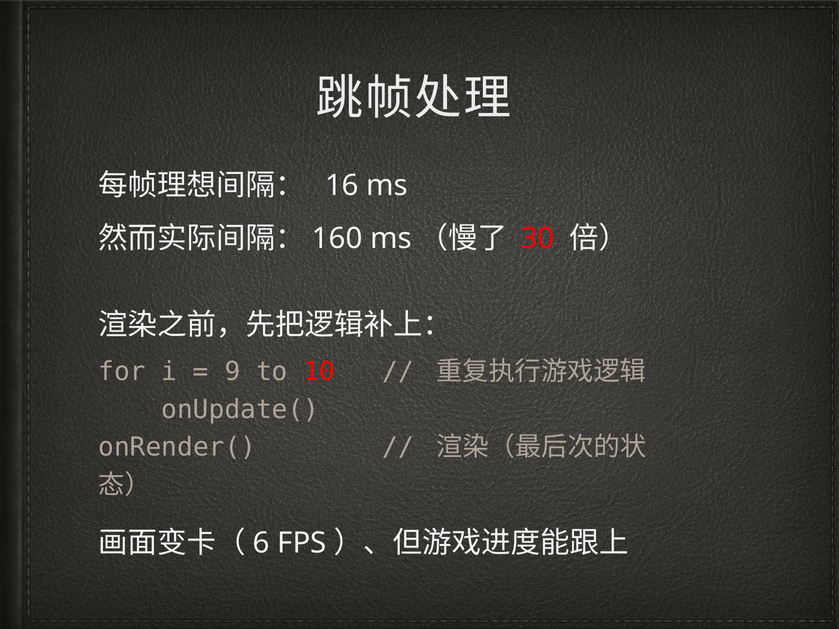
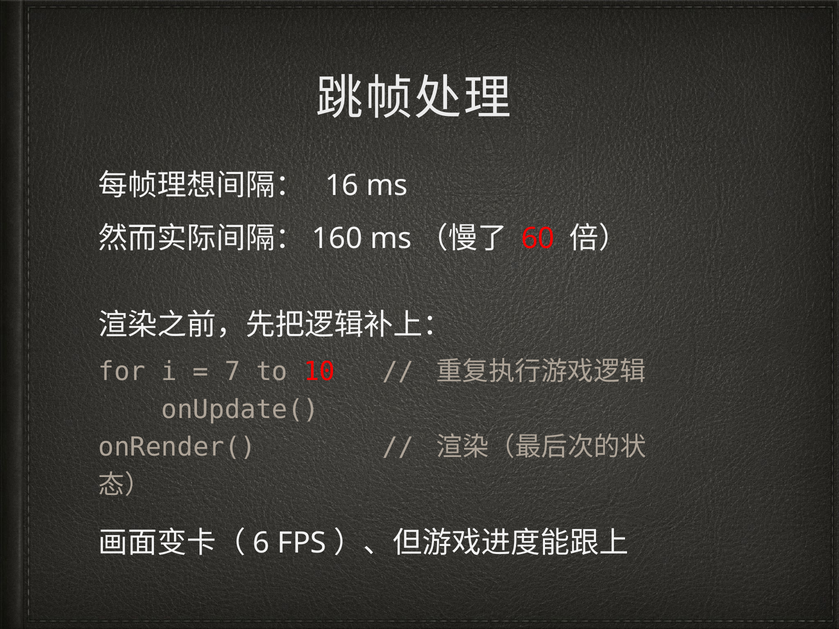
30: 30 -> 60
9: 9 -> 7
